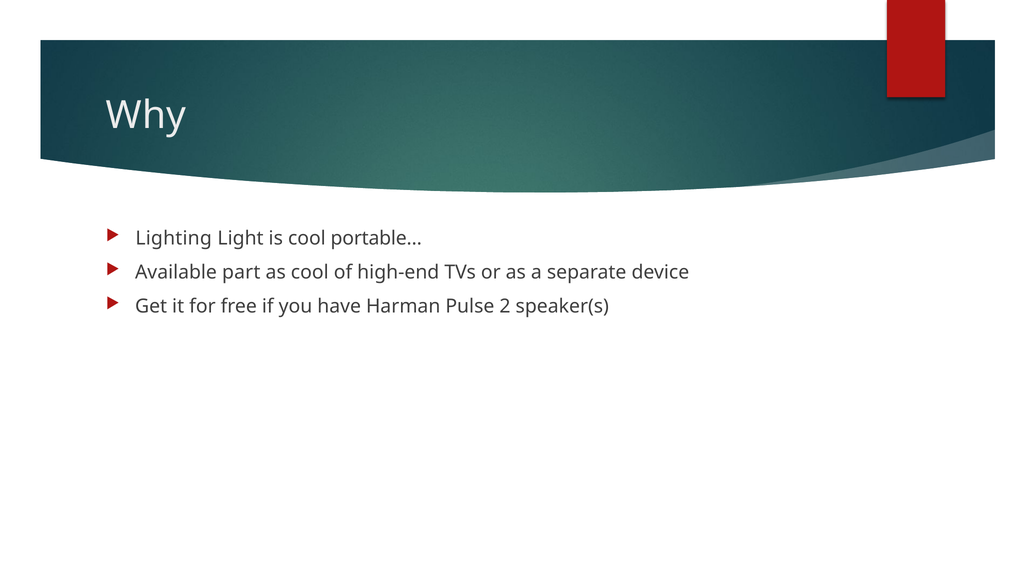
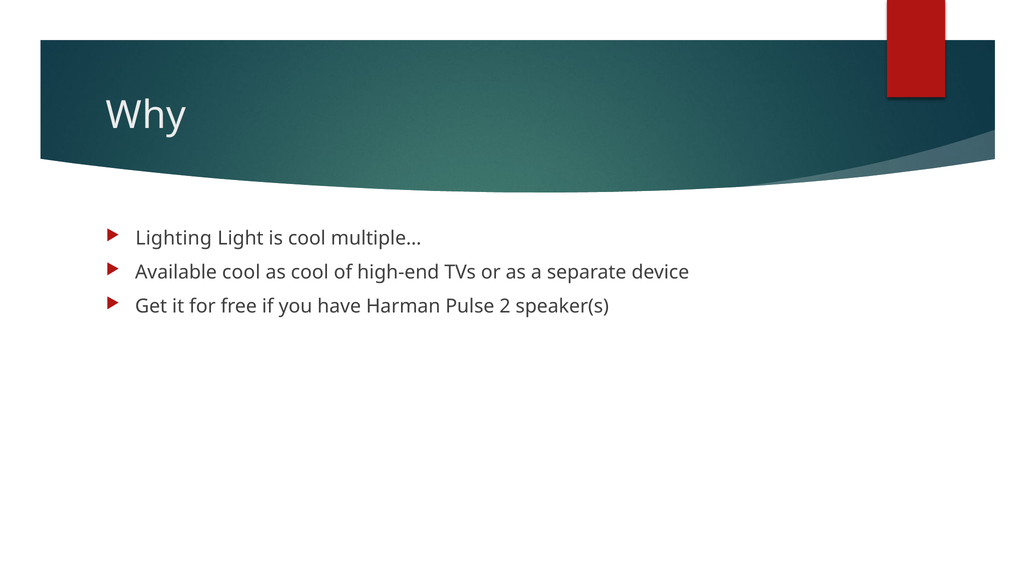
portable…: portable… -> multiple…
Available part: part -> cool
